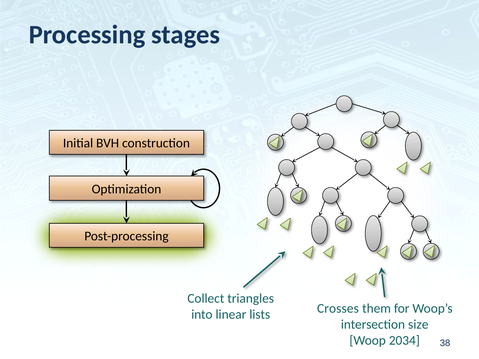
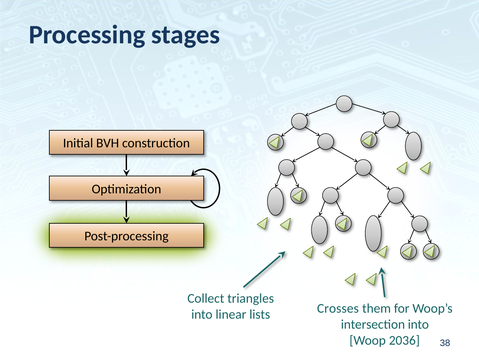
intersection size: size -> into
2034: 2034 -> 2036
